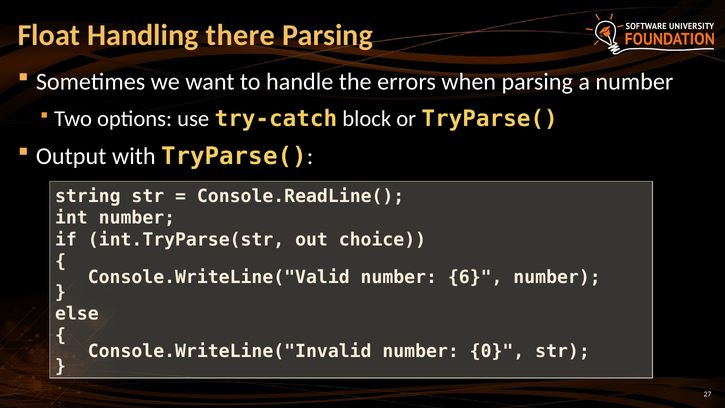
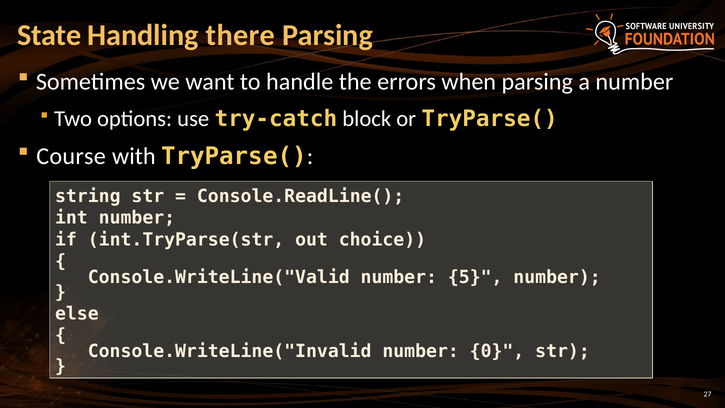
Float: Float -> State
Output: Output -> Course
6: 6 -> 5
